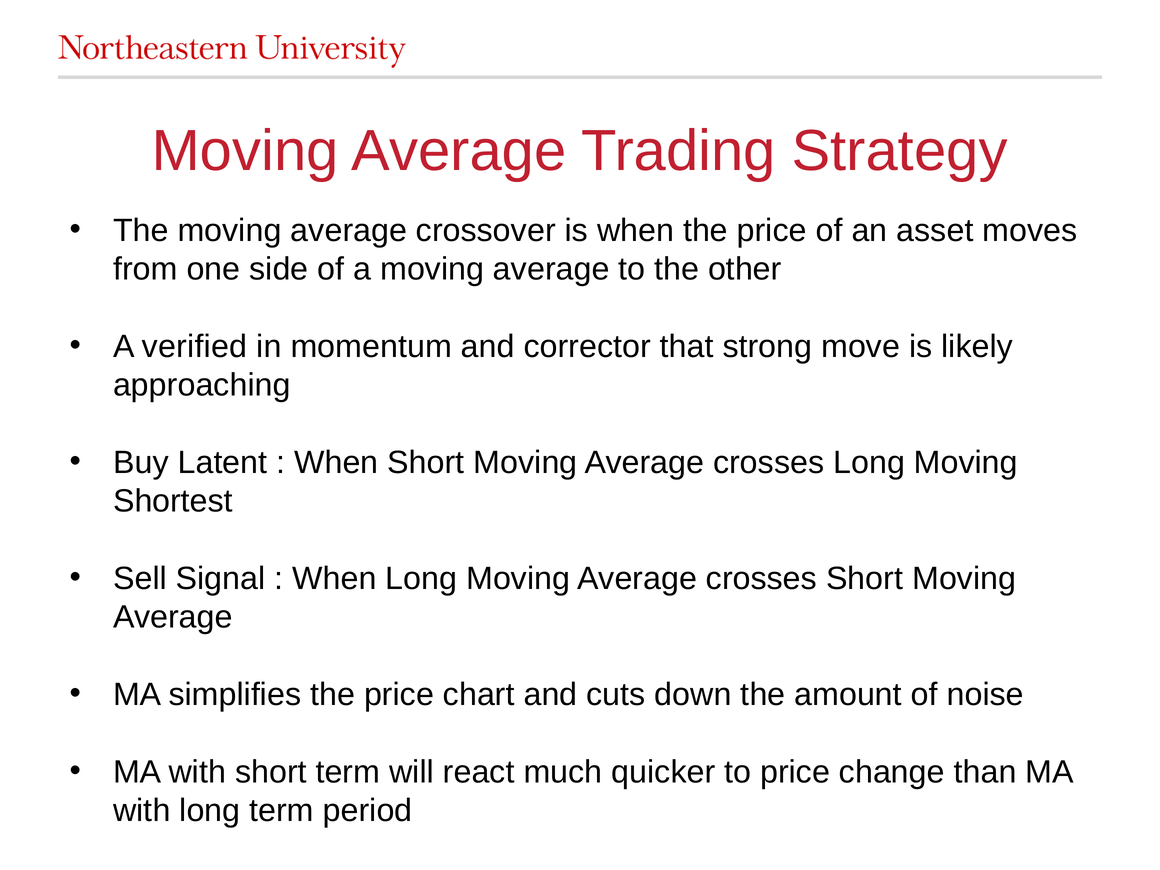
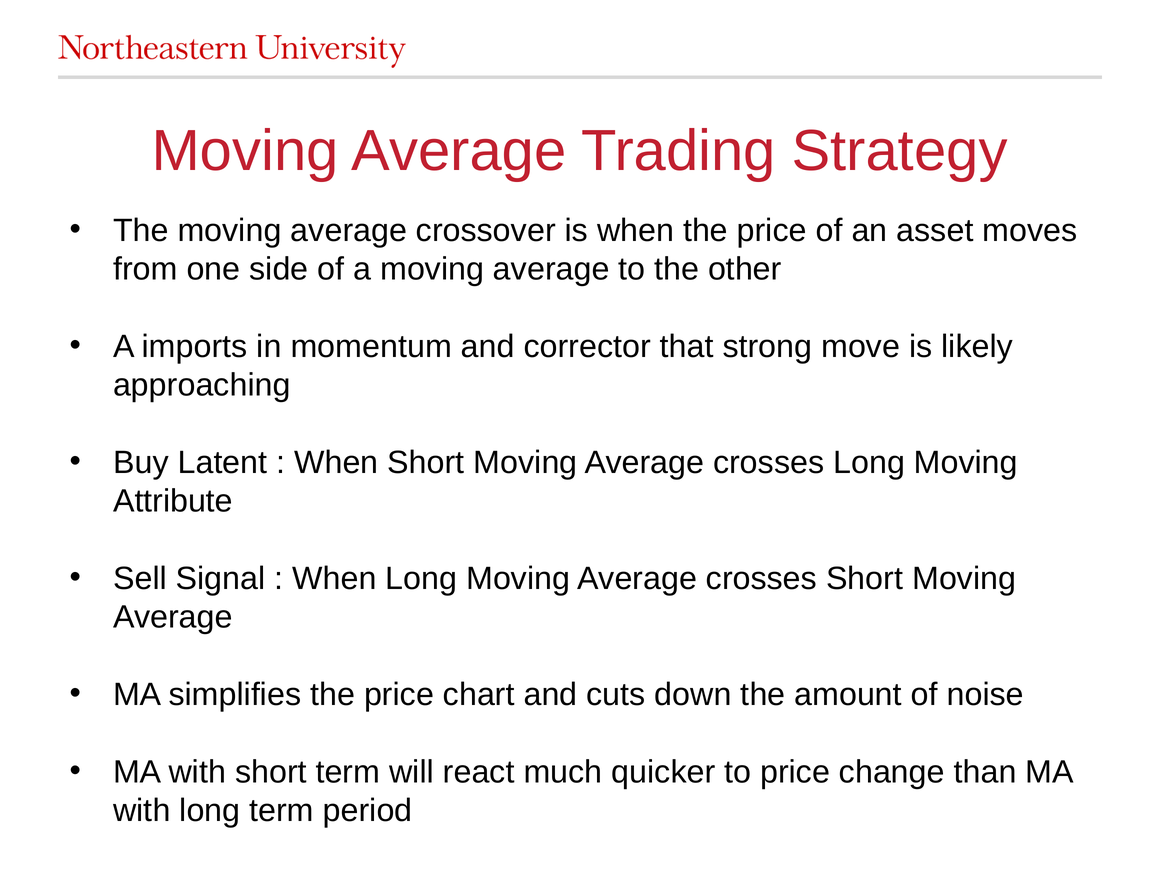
verified: verified -> imports
Shortest: Shortest -> Attribute
